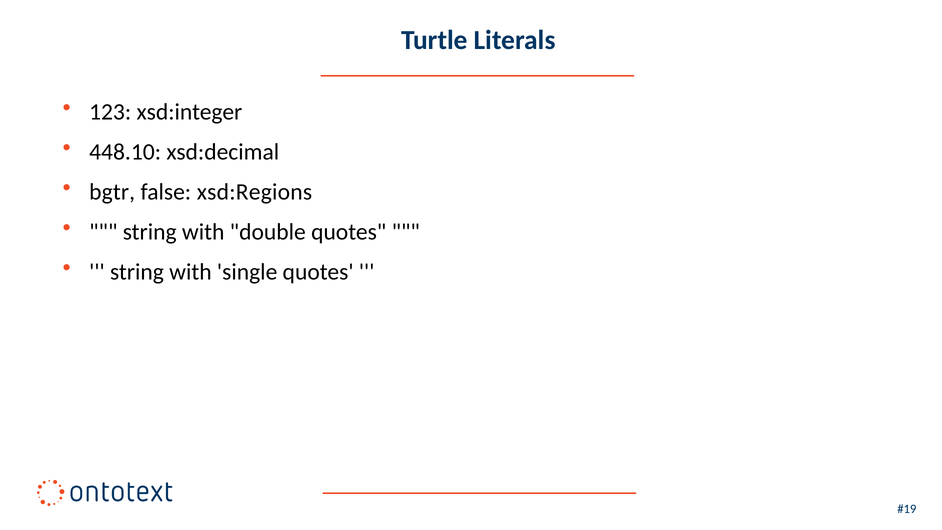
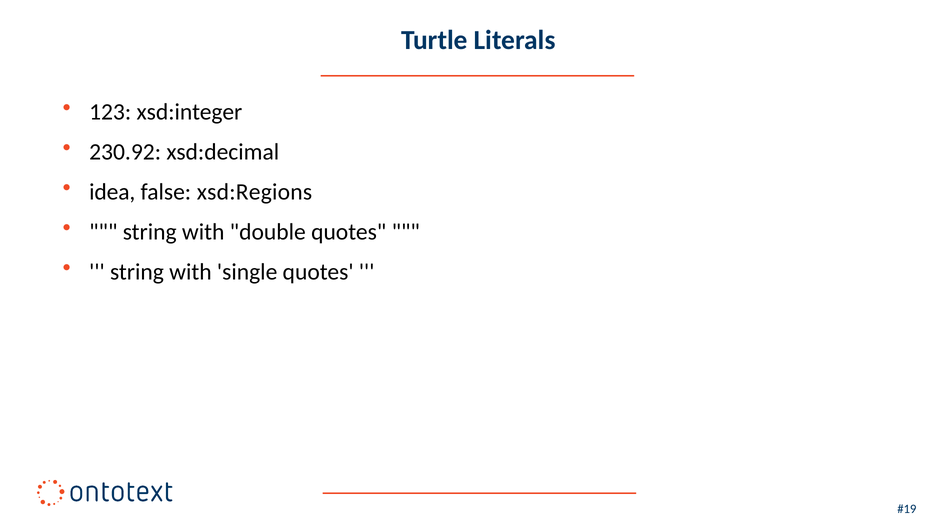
448.10: 448.10 -> 230.92
bgtr: bgtr -> idea
